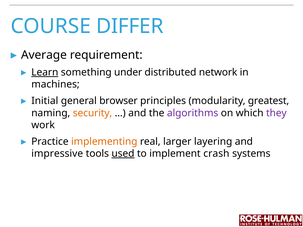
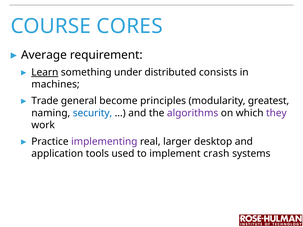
DIFFER: DIFFER -> CORES
network: network -> consists
Initial: Initial -> Trade
browser: browser -> become
security colour: orange -> blue
implementing colour: orange -> purple
layering: layering -> desktop
impressive: impressive -> application
used underline: present -> none
